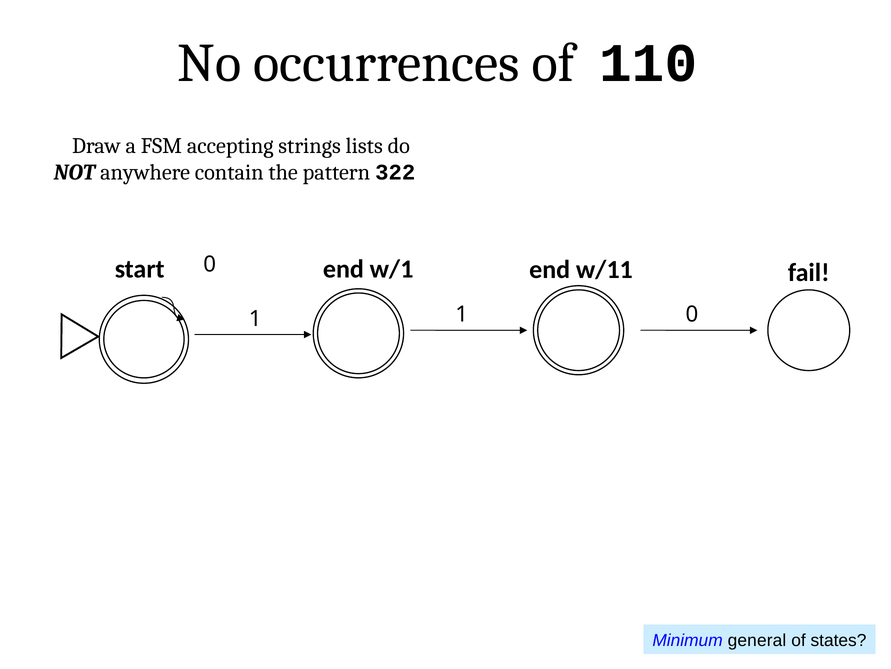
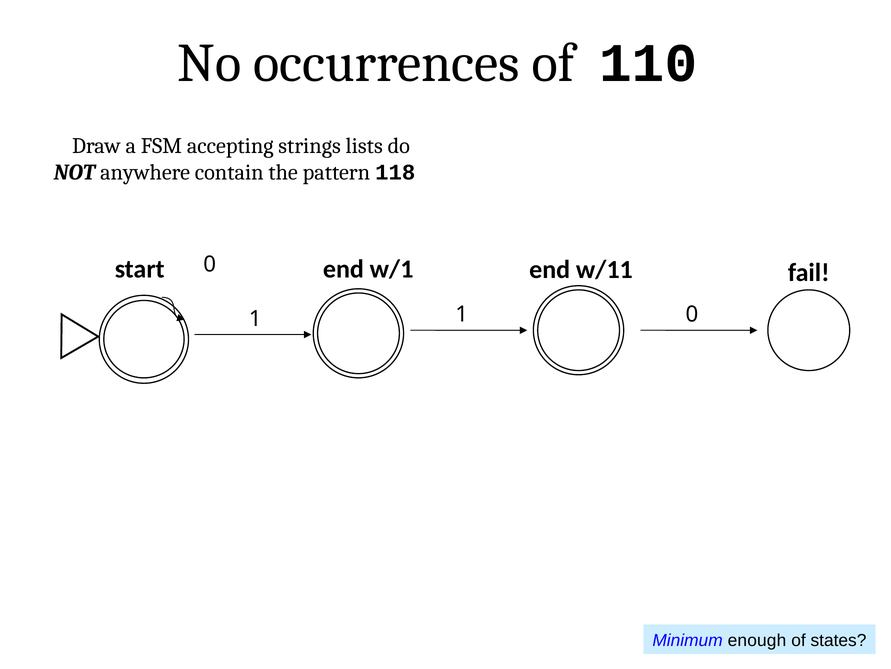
322: 322 -> 118
general: general -> enough
